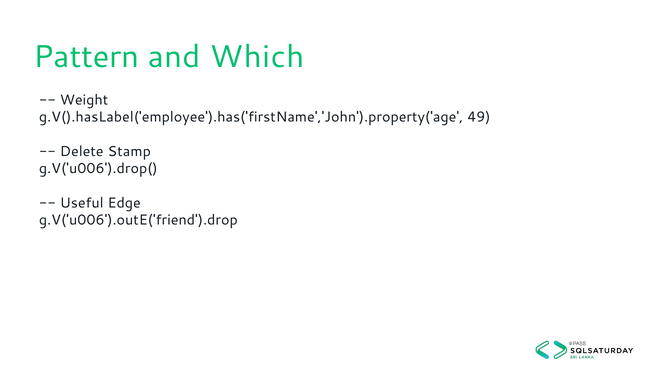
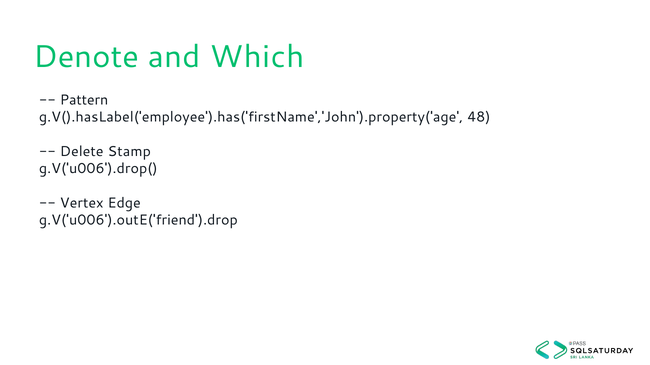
Pattern: Pattern -> Denote
Weight: Weight -> Pattern
49: 49 -> 48
Useful: Useful -> Vertex
